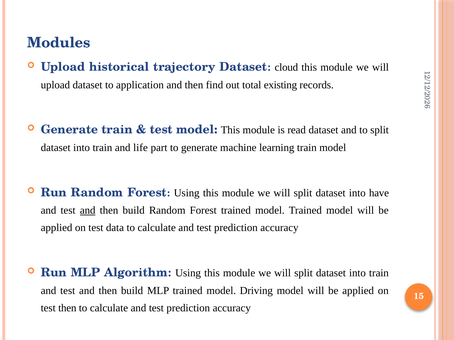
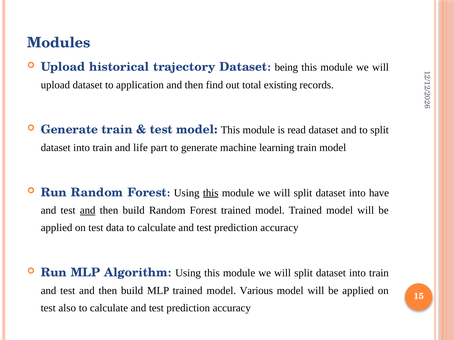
cloud: cloud -> being
this at (211, 193) underline: none -> present
Driving: Driving -> Various
test then: then -> also
